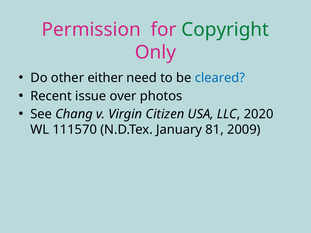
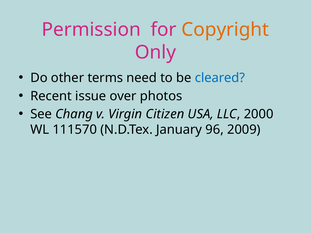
Copyright colour: green -> orange
either: either -> terms
2020: 2020 -> 2000
81: 81 -> 96
